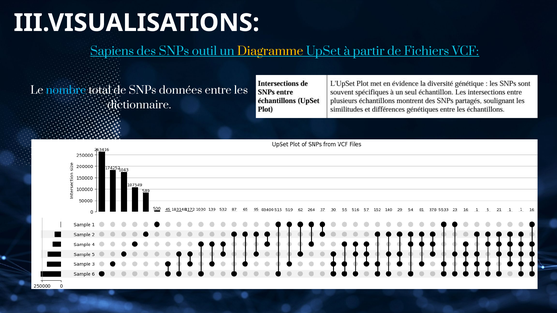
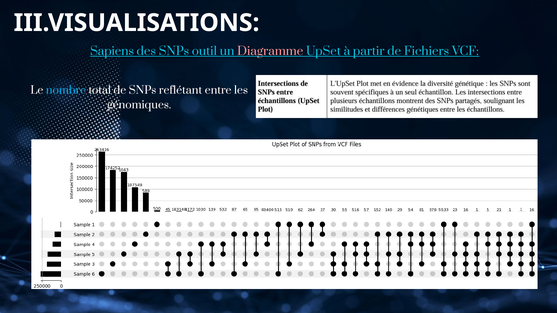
Diagramme colour: yellow -> pink
données: données -> reflétant
dictionnaire: dictionnaire -> génomiques
